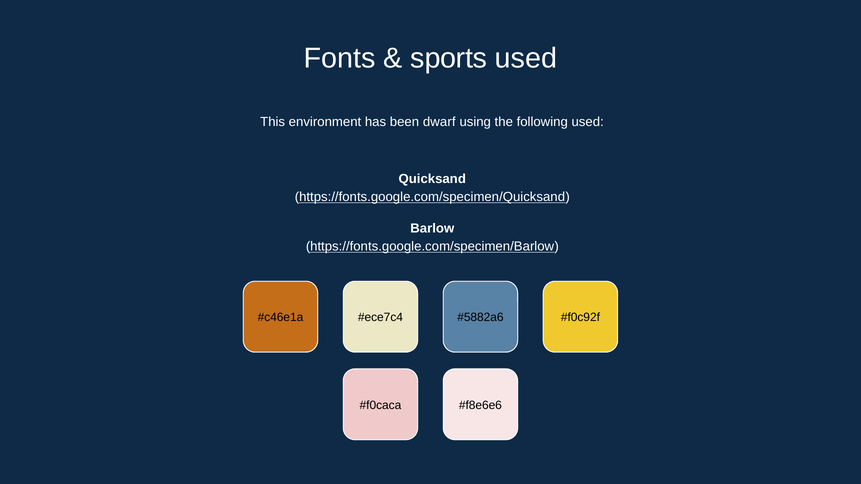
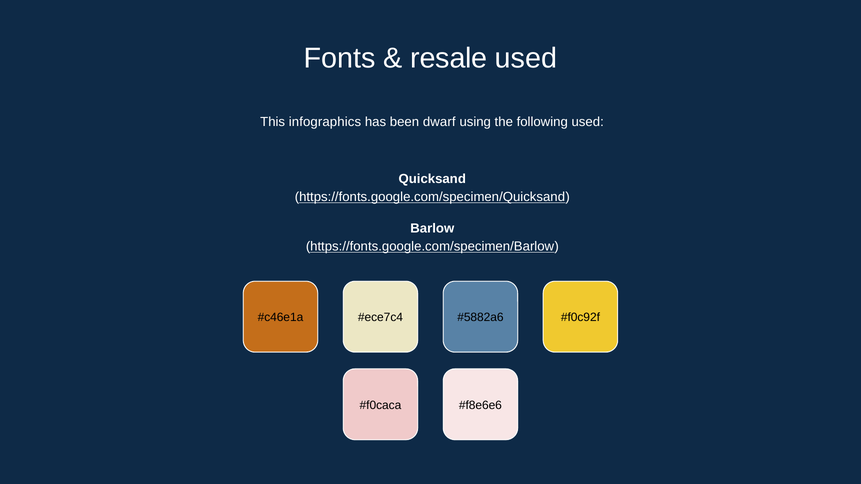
sports: sports -> resale
environment: environment -> infographics
